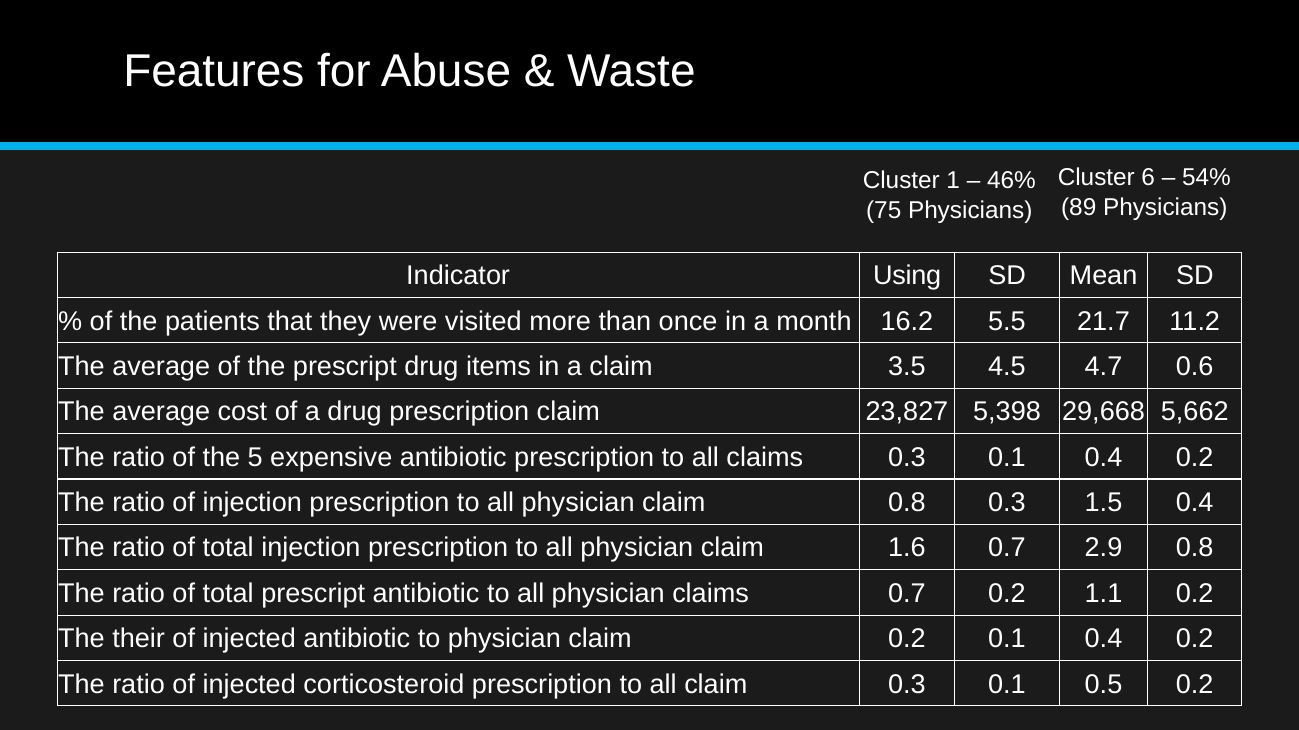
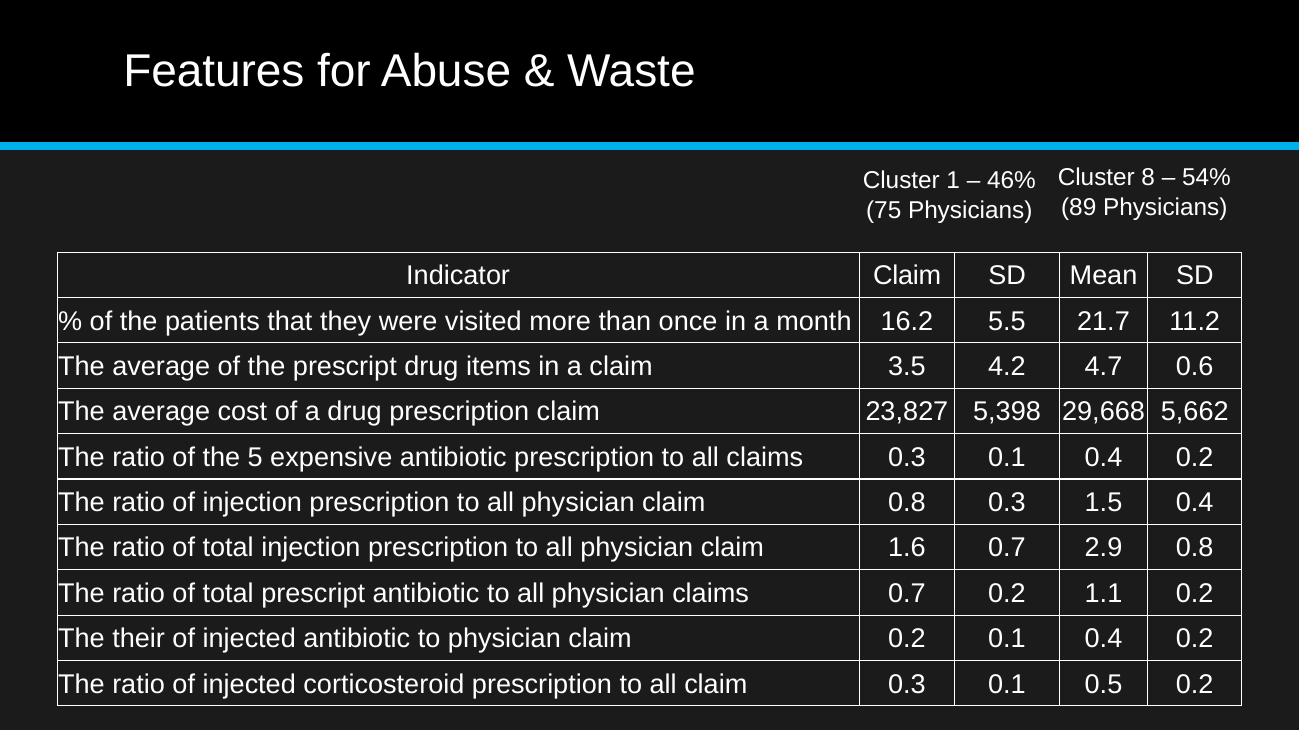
6: 6 -> 8
Indicator Using: Using -> Claim
4.5: 4.5 -> 4.2
